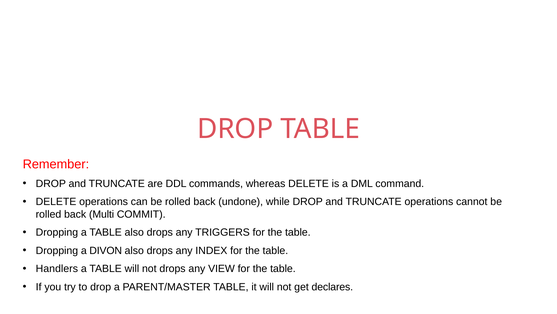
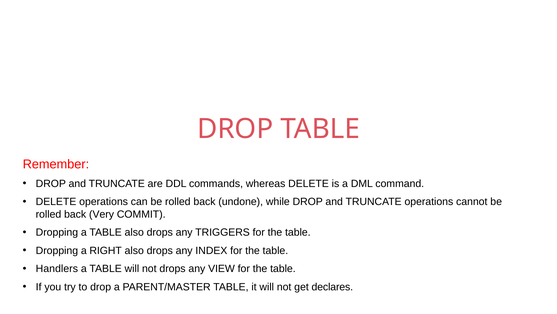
Multi: Multi -> Very
DIVON: DIVON -> RIGHT
